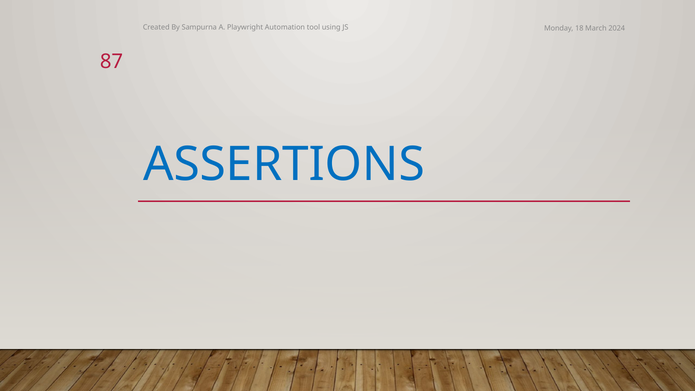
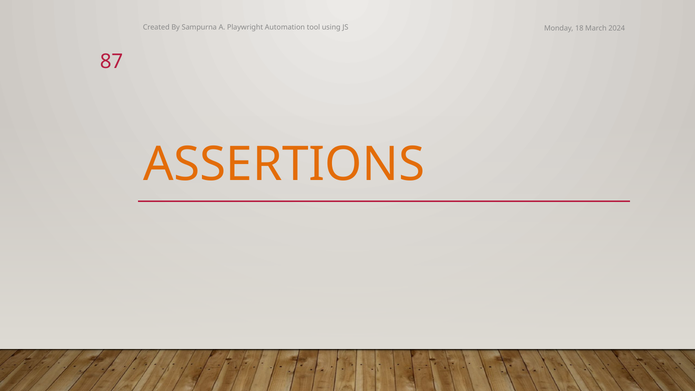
ASSERTIONS colour: blue -> orange
